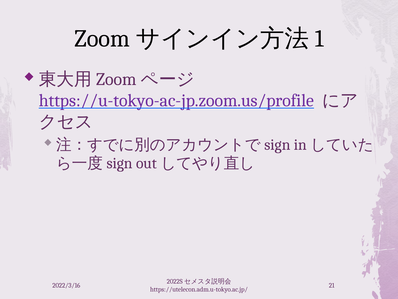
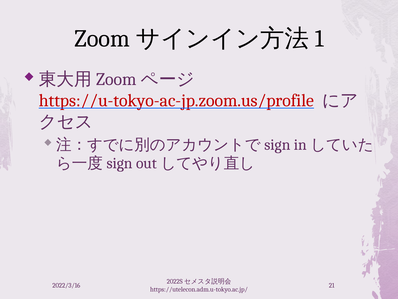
https://u-tokyo-ac-jp.zoom.us/profile colour: purple -> red
